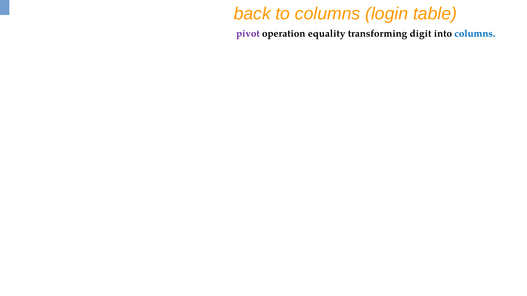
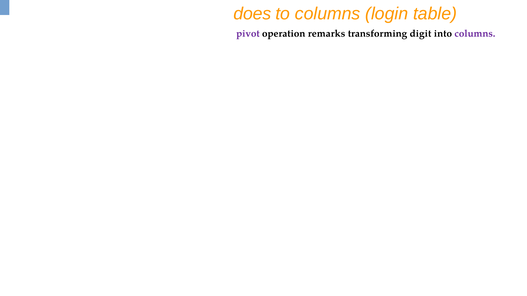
back: back -> does
equality: equality -> remarks
columns at (475, 34) colour: blue -> purple
